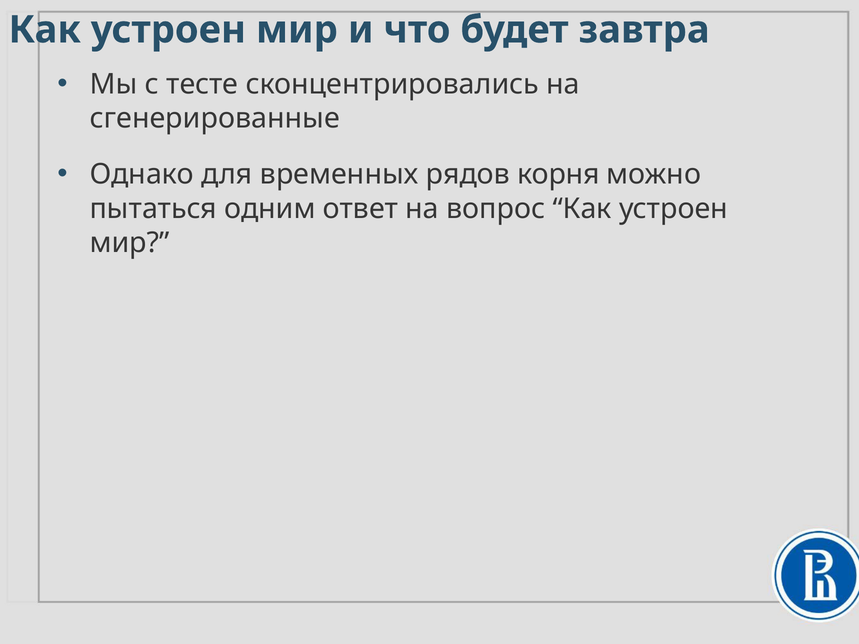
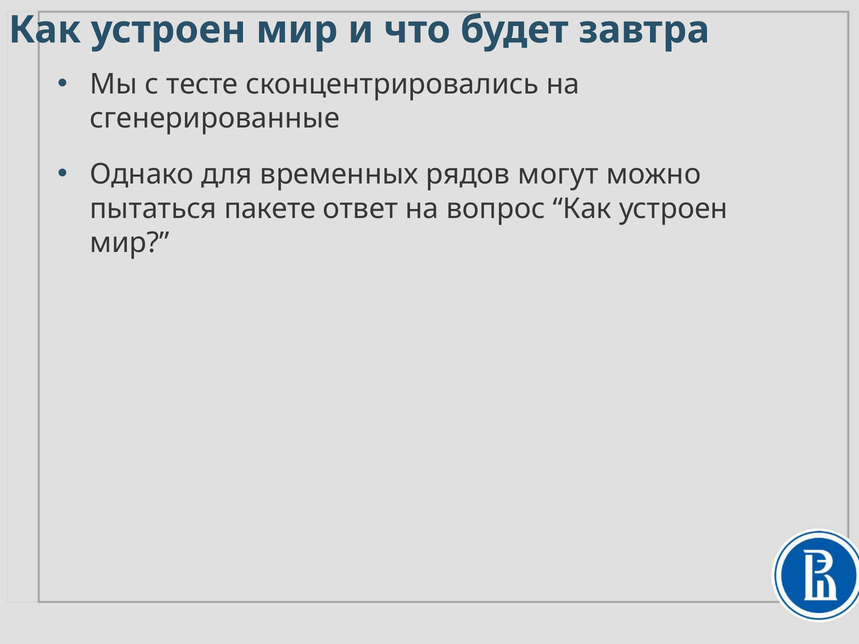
корня: корня -> могут
одним: одним -> пакете
